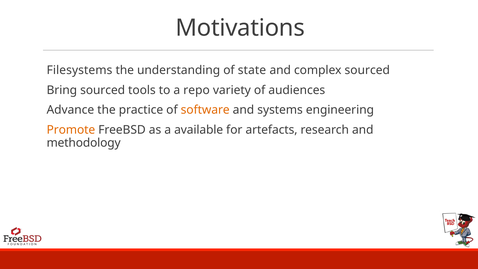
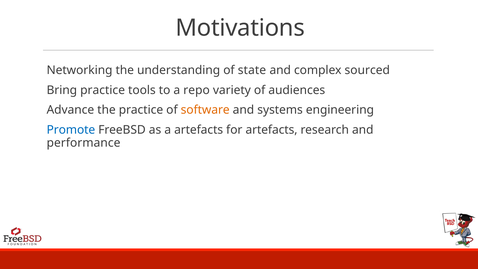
Filesystems: Filesystems -> Networking
Bring sourced: sourced -> practice
Promote colour: orange -> blue
a available: available -> artefacts
methodology: methodology -> performance
